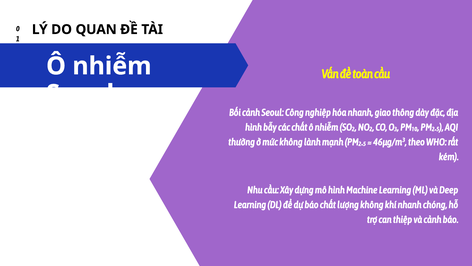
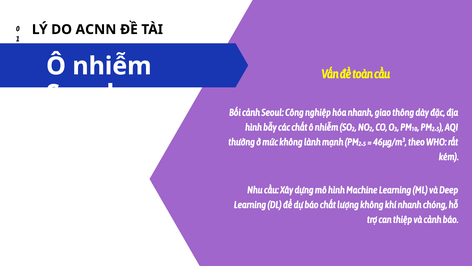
QUAN: QUAN -> ACNN
